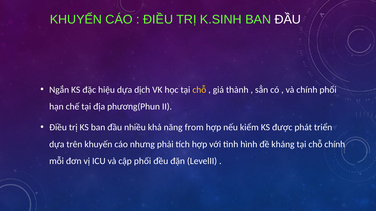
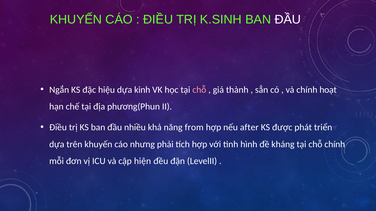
dịch: dịch -> kinh
chỗ at (199, 90) colour: yellow -> pink
phổi: phổi -> hoạt
kiểm: kiểm -> after
phối: phối -> hiện
